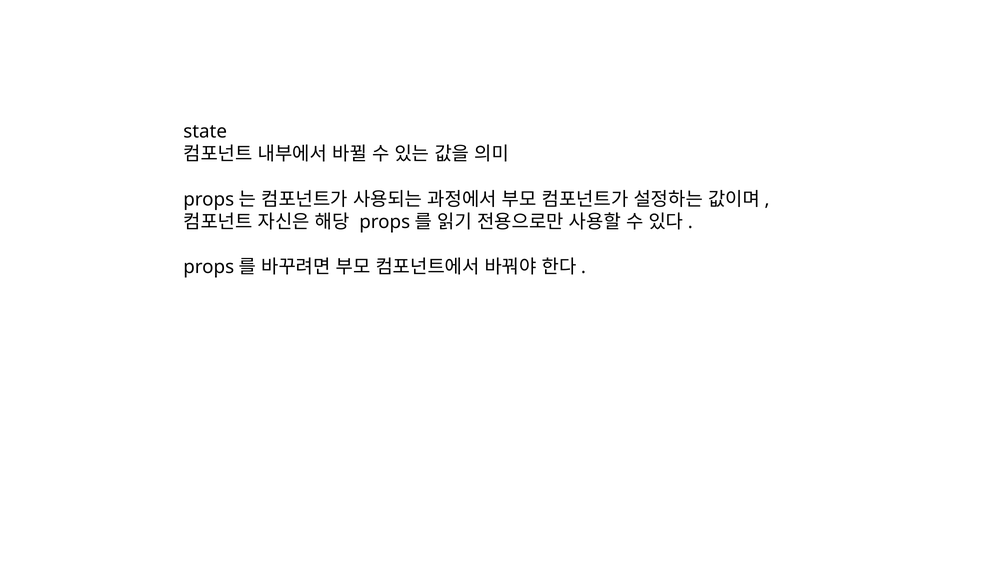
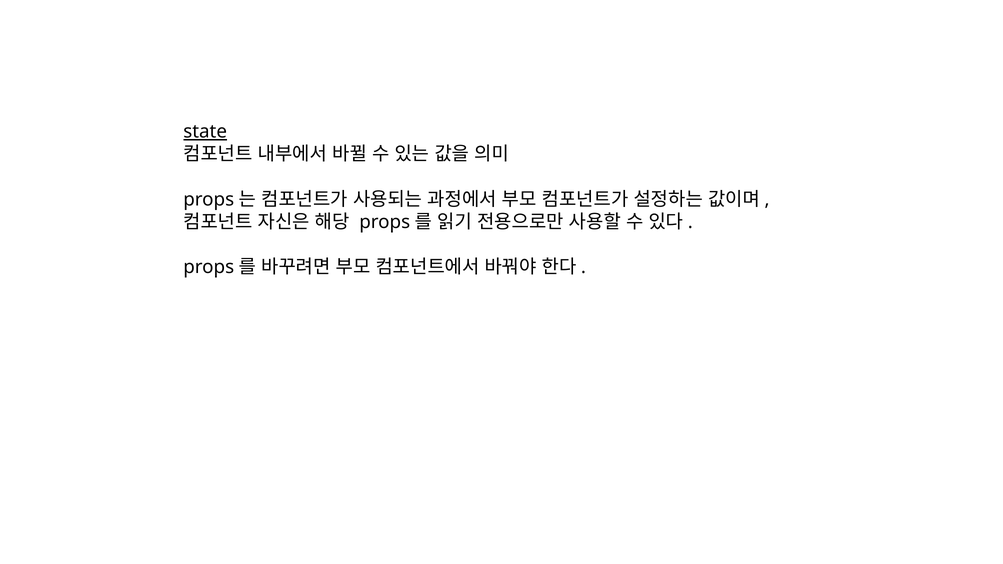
state underline: none -> present
